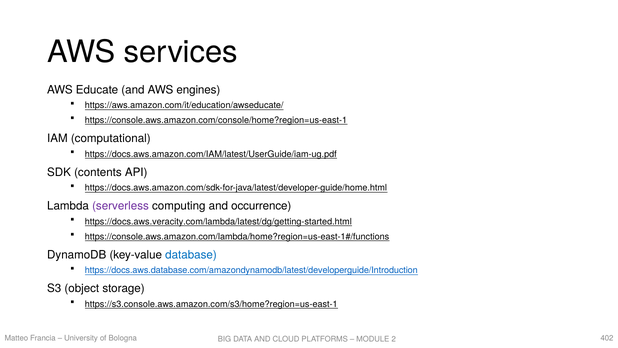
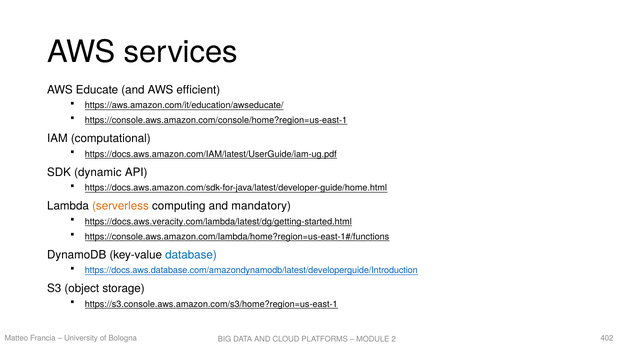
engines: engines -> efficient
contents: contents -> dynamic
serverless colour: purple -> orange
occurrence: occurrence -> mandatory
